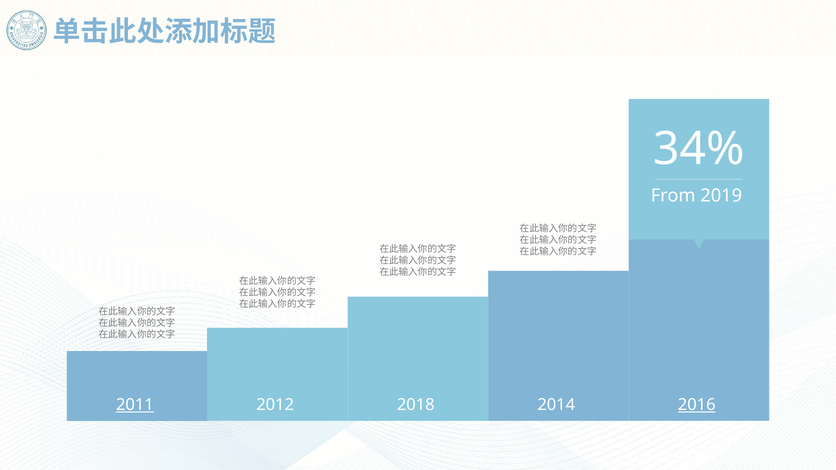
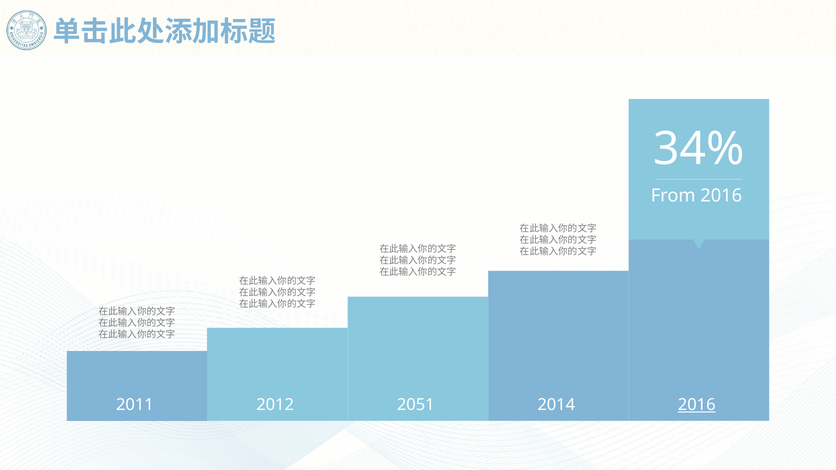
From 2019: 2019 -> 2016
2011 underline: present -> none
2018: 2018 -> 2051
